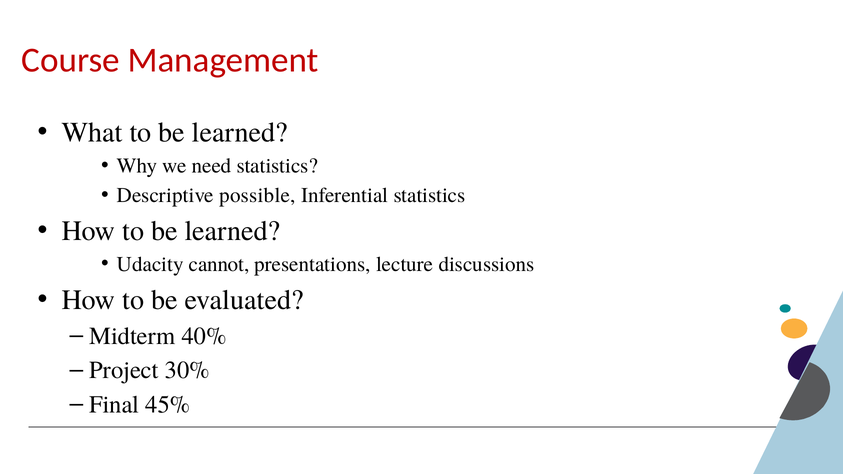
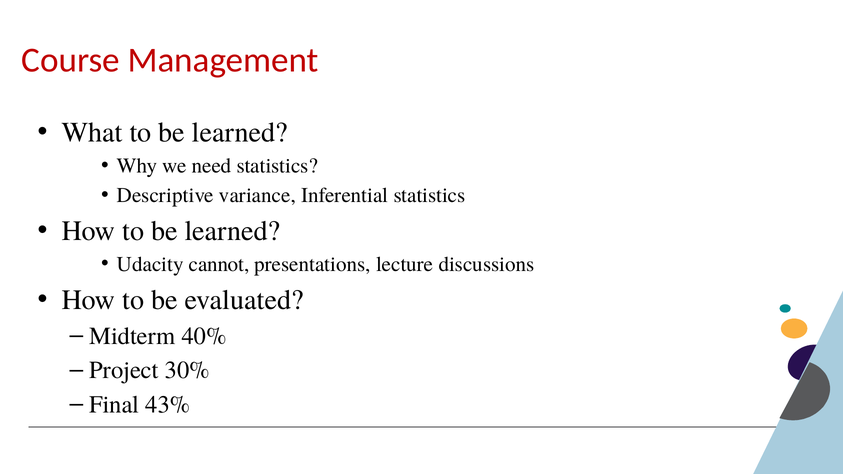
possible: possible -> variance
45%: 45% -> 43%
